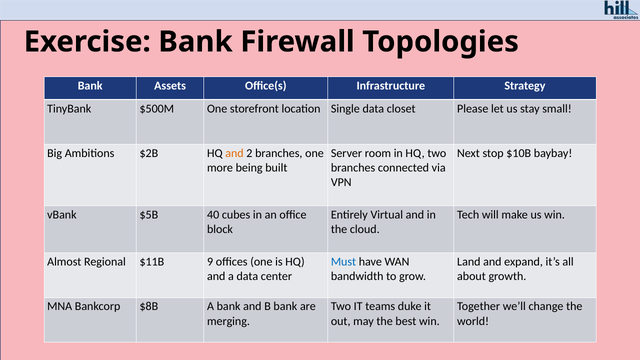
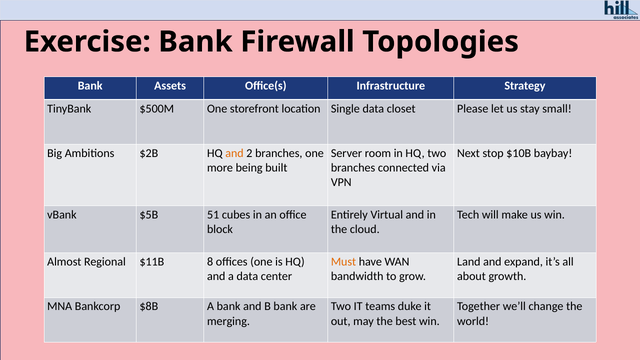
40: 40 -> 51
9: 9 -> 8
Must colour: blue -> orange
